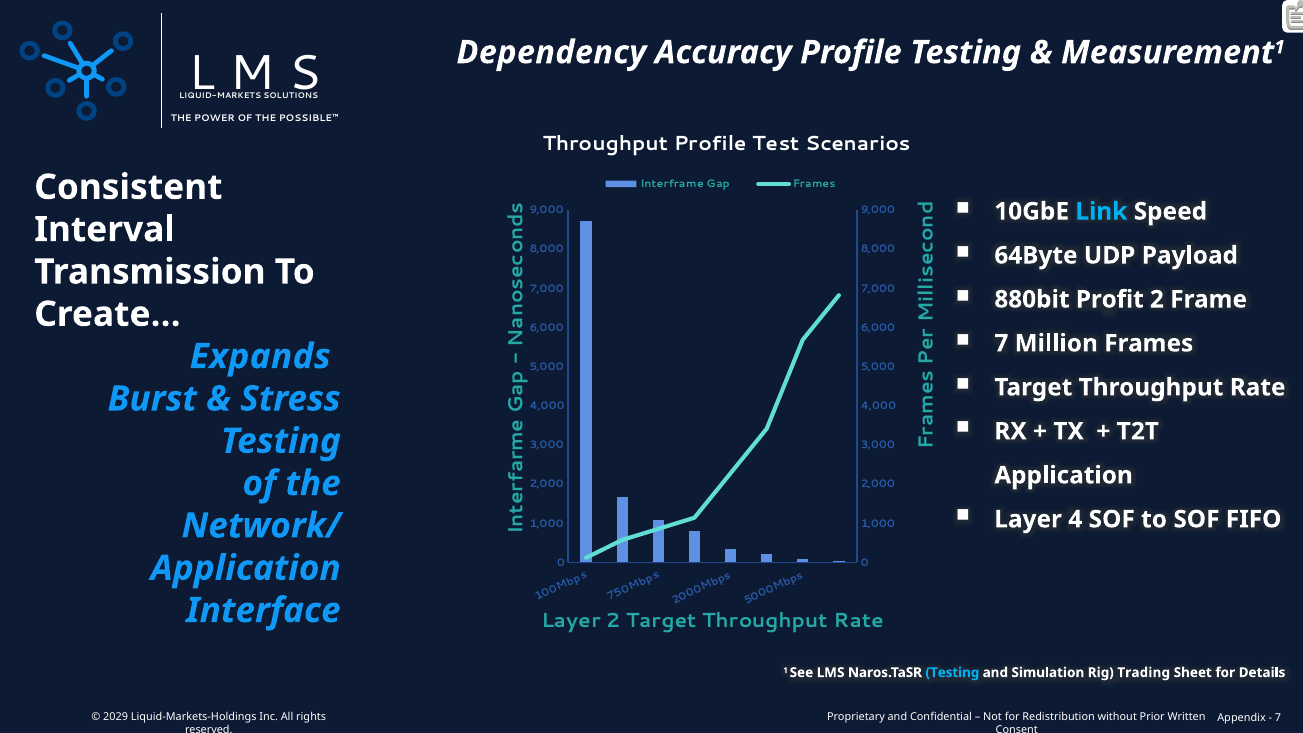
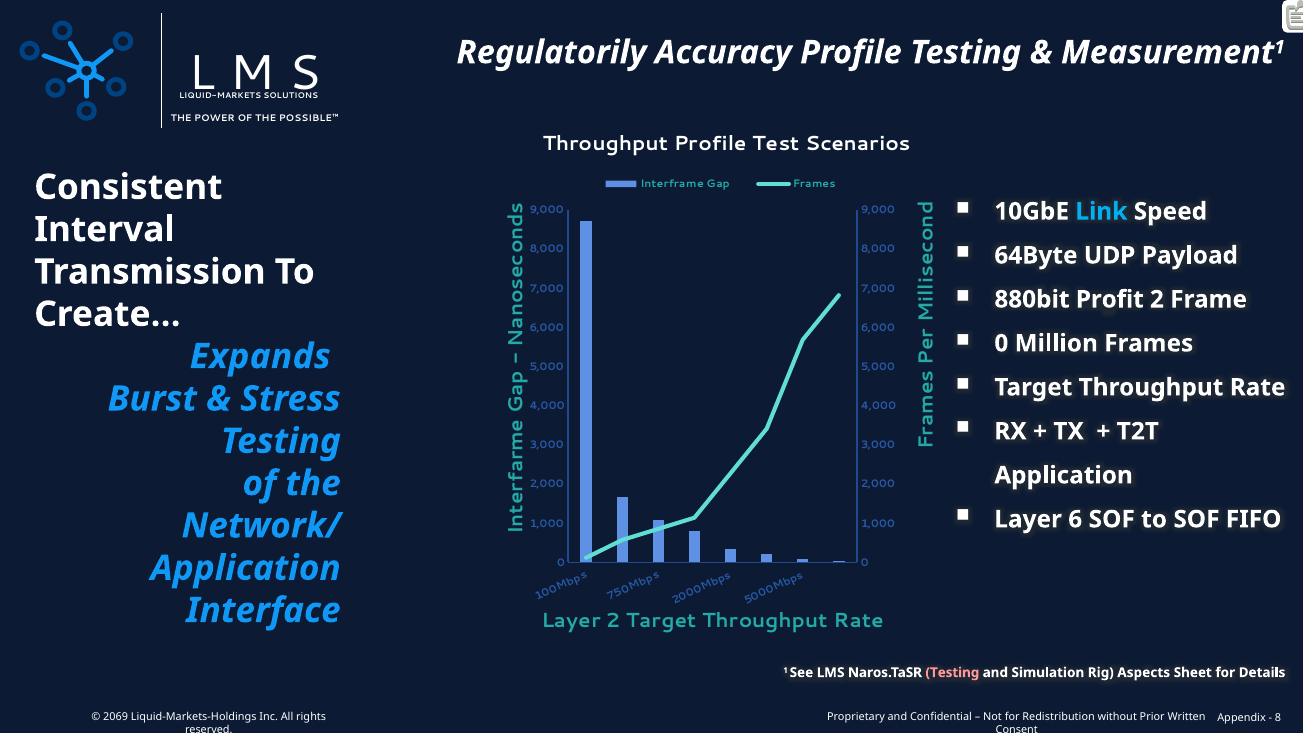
Dependency: Dependency -> Regulatorily
7 at (1001, 343): 7 -> 0
4: 4 -> 6
Testing at (952, 672) colour: light blue -> pink
Trading: Trading -> Aspects
2029: 2029 -> 2069
7 at (1278, 717): 7 -> 8
